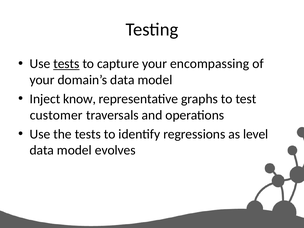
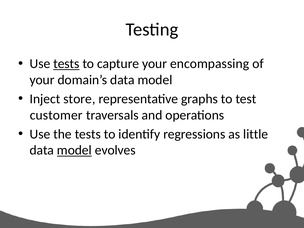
know: know -> store
level: level -> little
model at (74, 150) underline: none -> present
